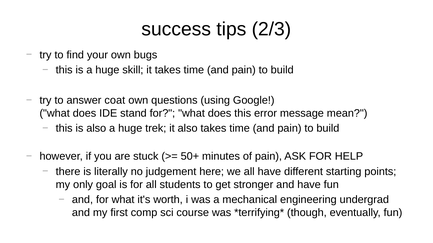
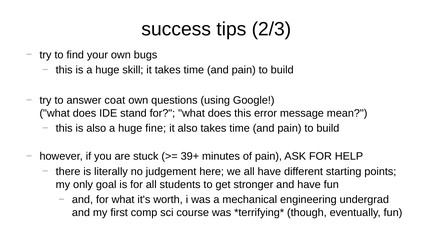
trek: trek -> fine
50+: 50+ -> 39+
